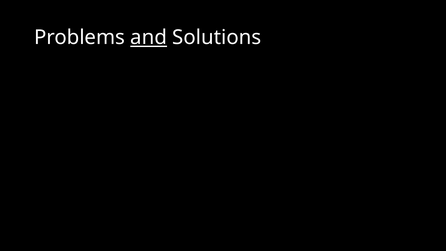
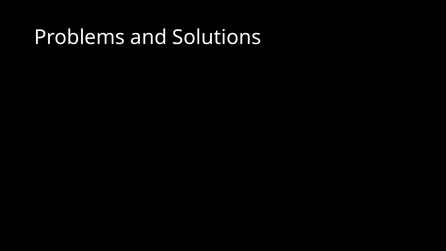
and underline: present -> none
